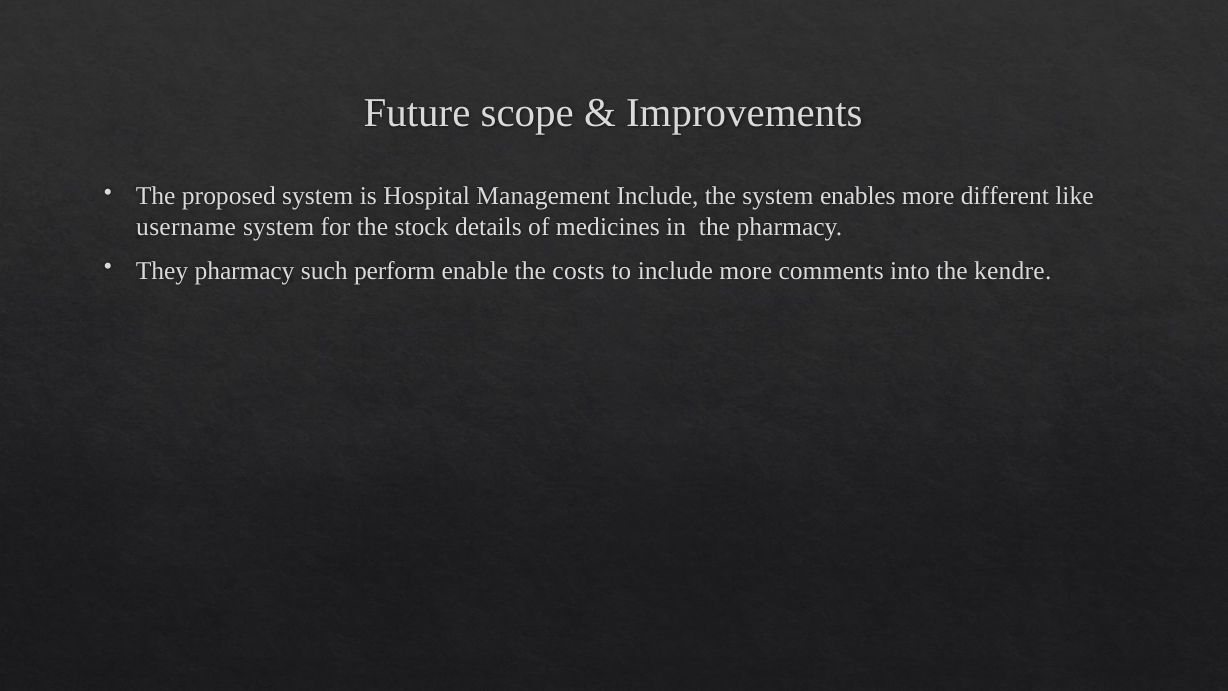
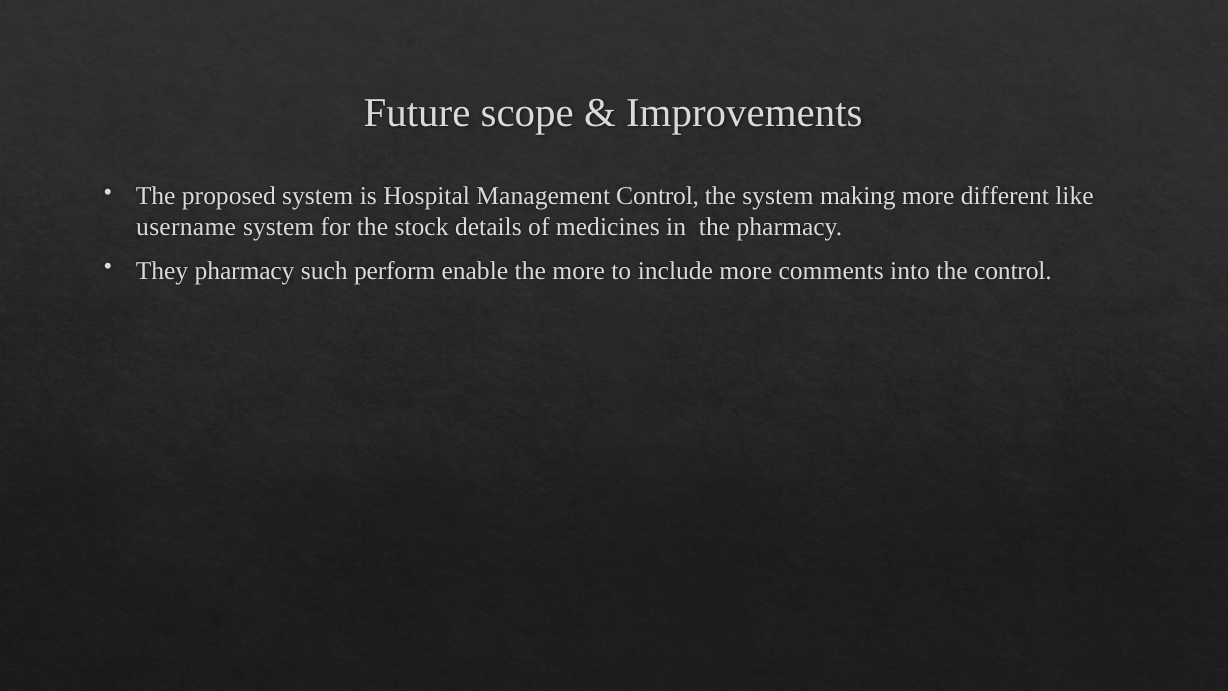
Management Include: Include -> Control
enables: enables -> making
the costs: costs -> more
the kendre: kendre -> control
